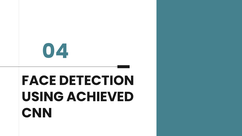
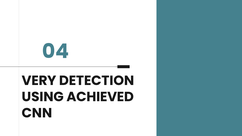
FACE: FACE -> VERY
